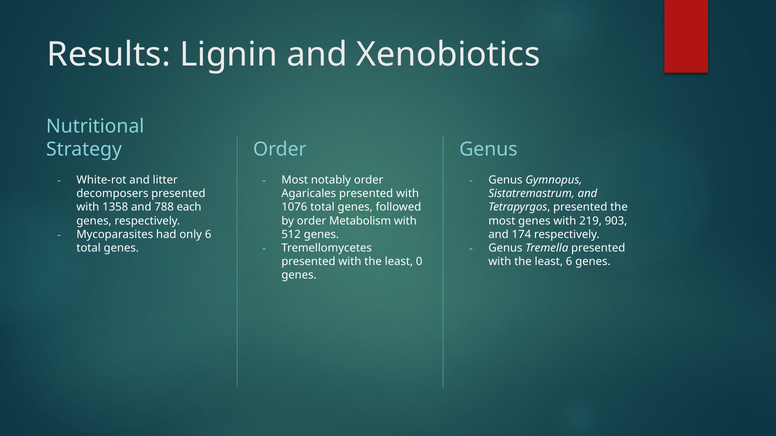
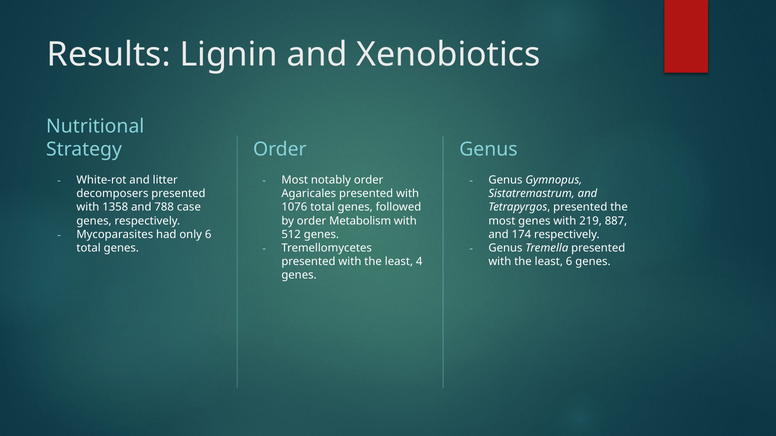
each: each -> case
903: 903 -> 887
0: 0 -> 4
